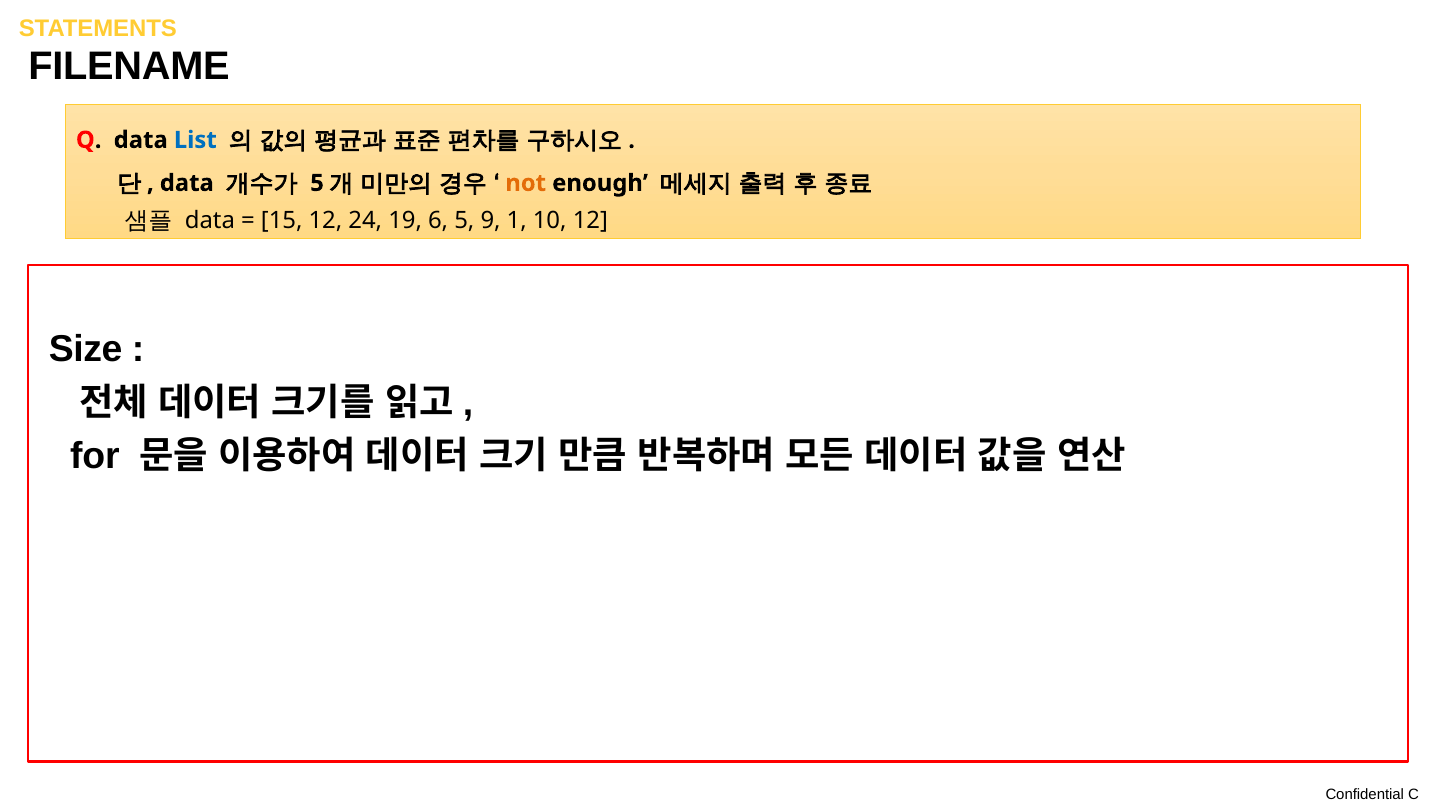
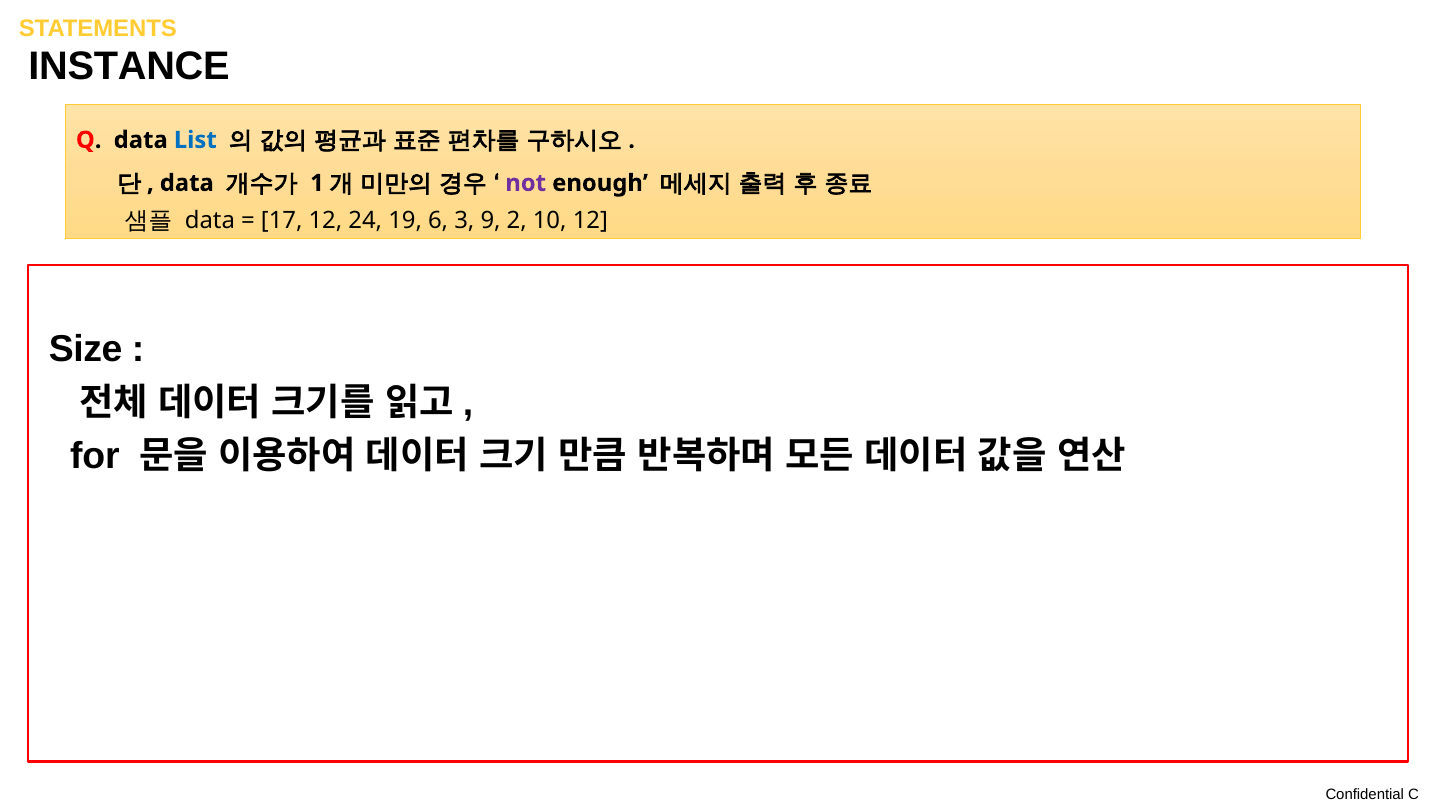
FILENAME: FILENAME -> INSTANCE
5 at (317, 183): 5 -> 1
not colour: orange -> purple
15: 15 -> 17
6 5: 5 -> 3
9 1: 1 -> 2
